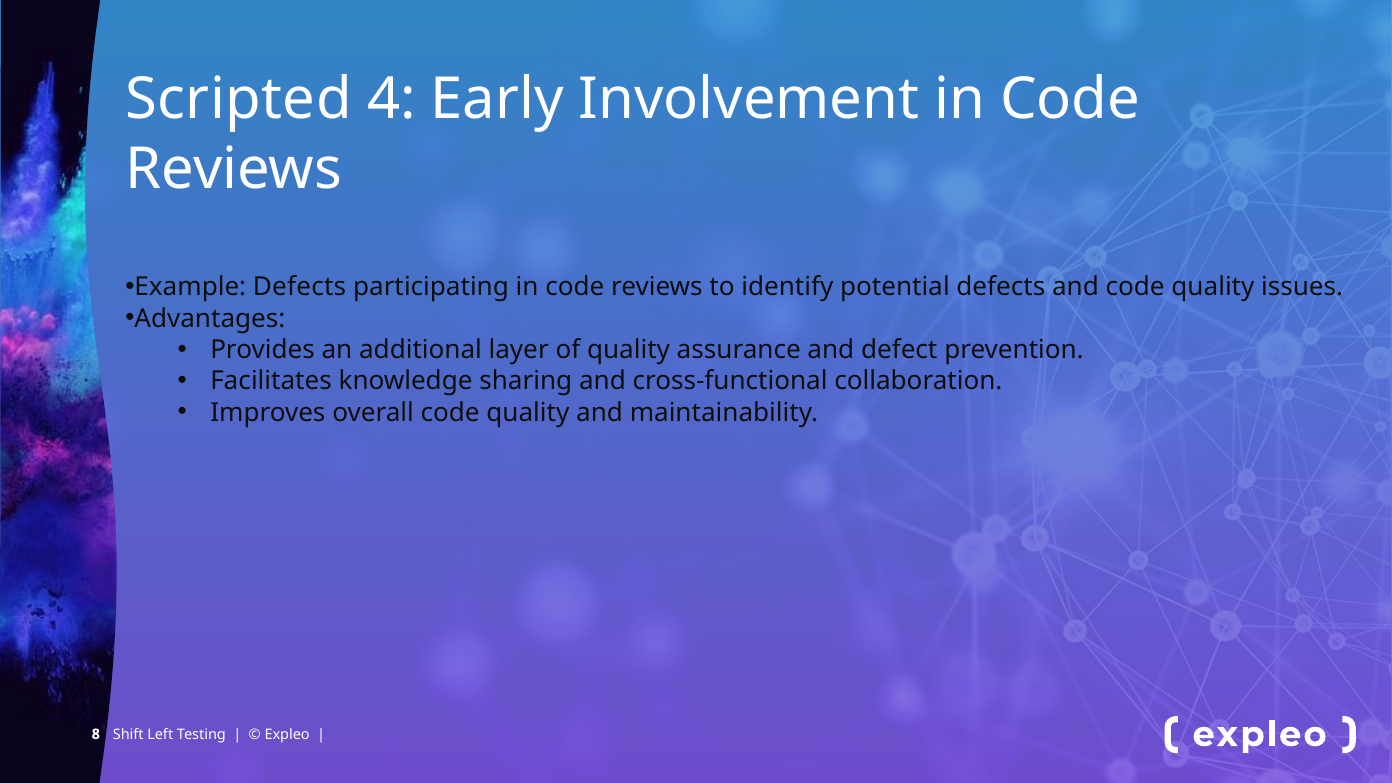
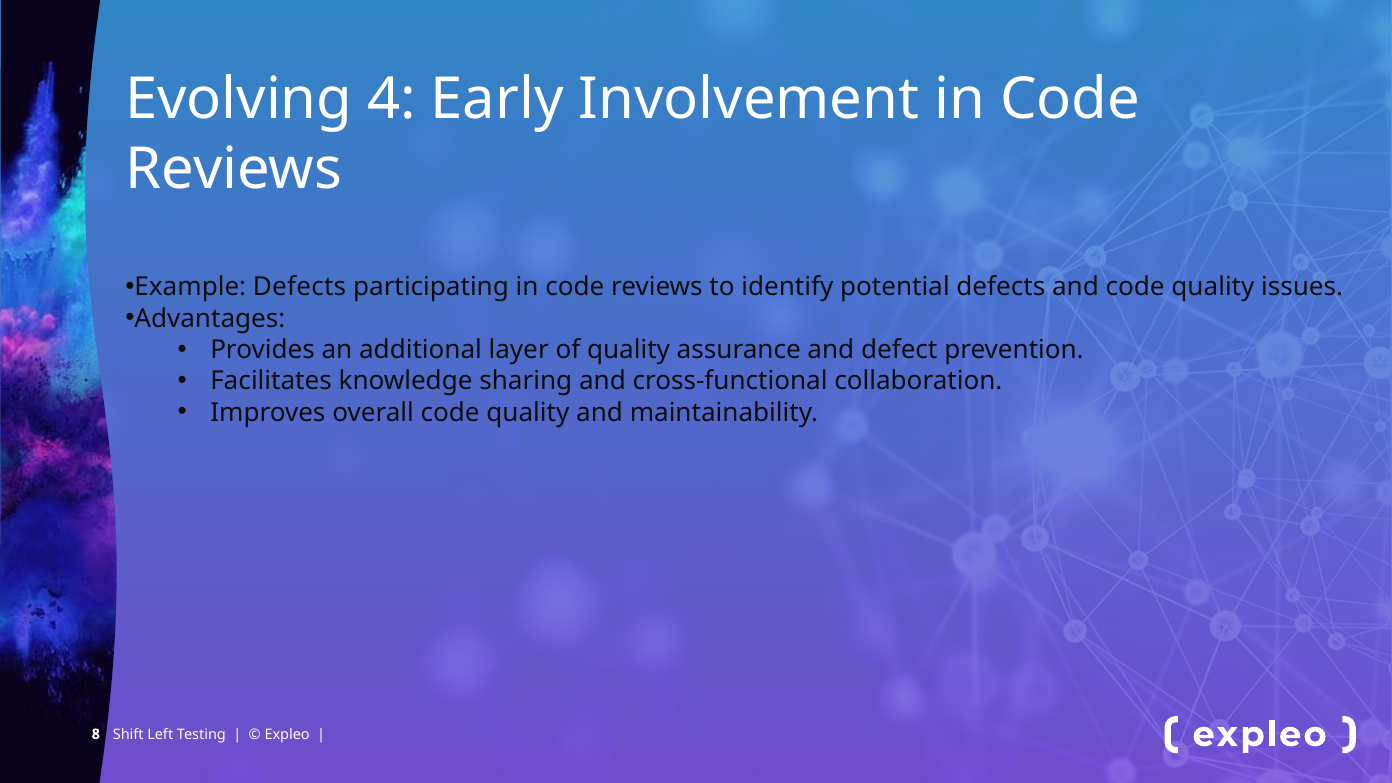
Scripted: Scripted -> Evolving
